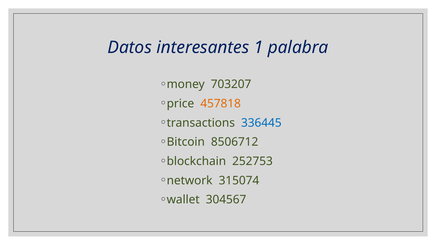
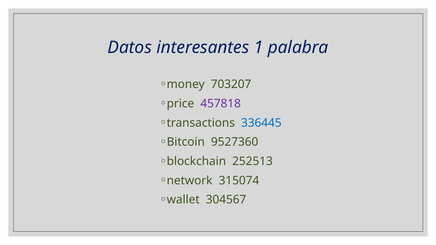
457818 colour: orange -> purple
8506712: 8506712 -> 9527360
252753: 252753 -> 252513
